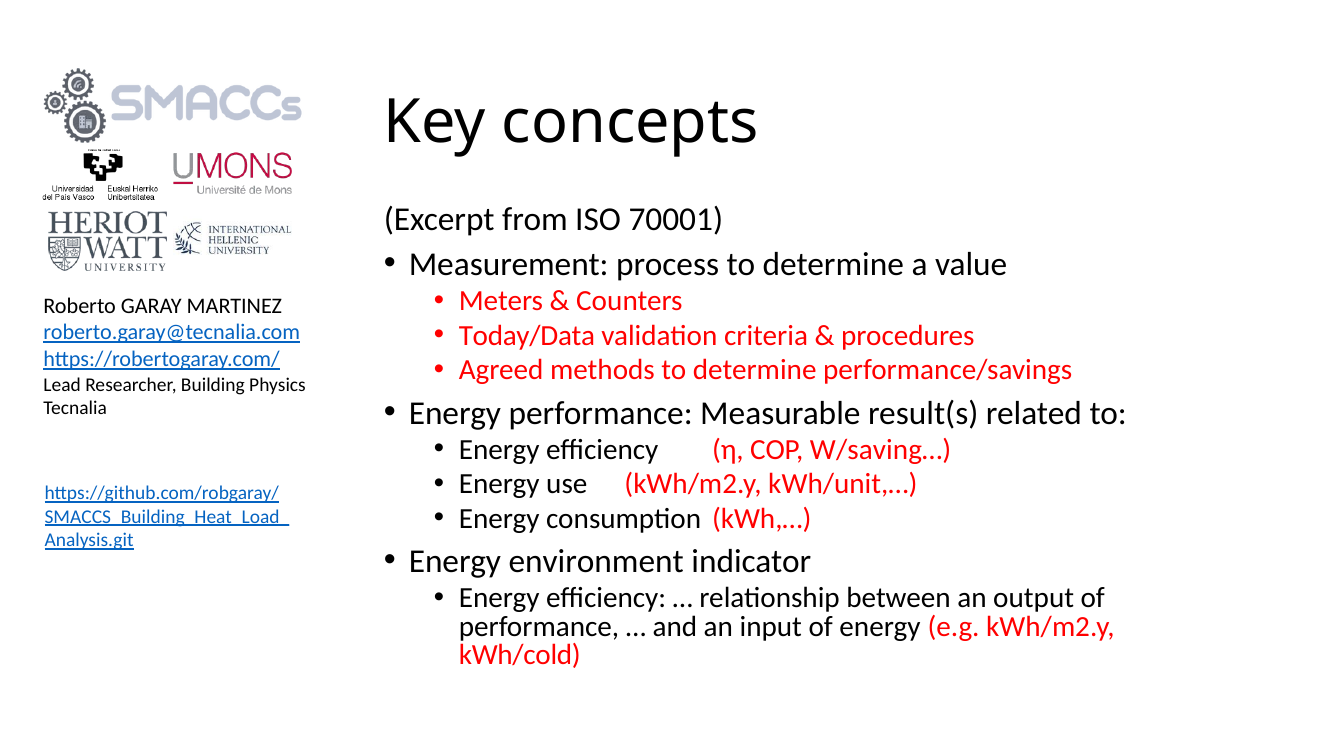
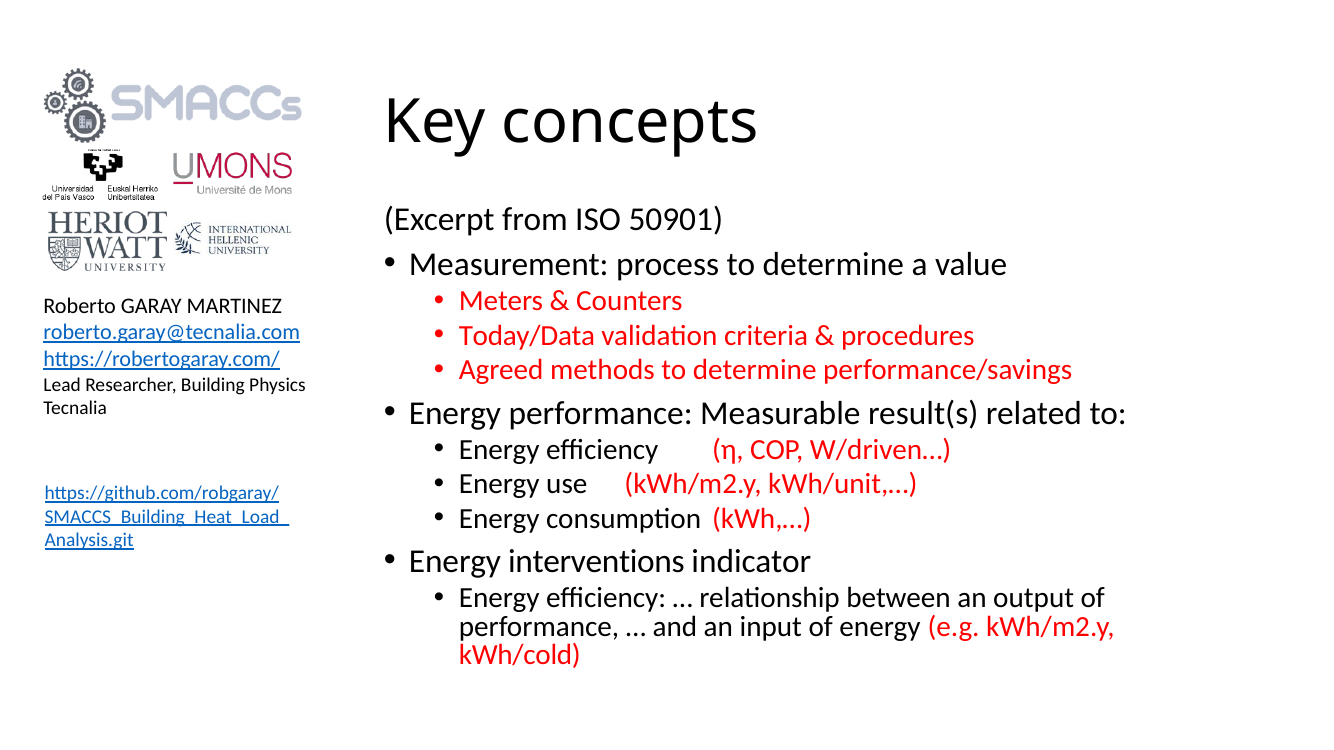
70001: 70001 -> 50901
W/saving…: W/saving… -> W/driven…
environment: environment -> interventions
